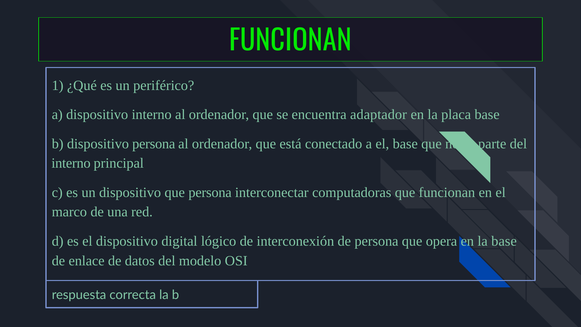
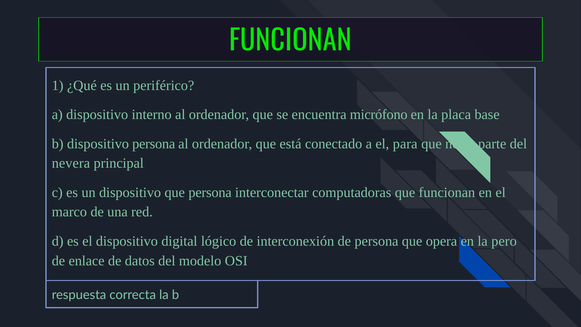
adaptador: adaptador -> micrófono
el base: base -> para
interno at (71, 163): interno -> nevera
la base: base -> pero
